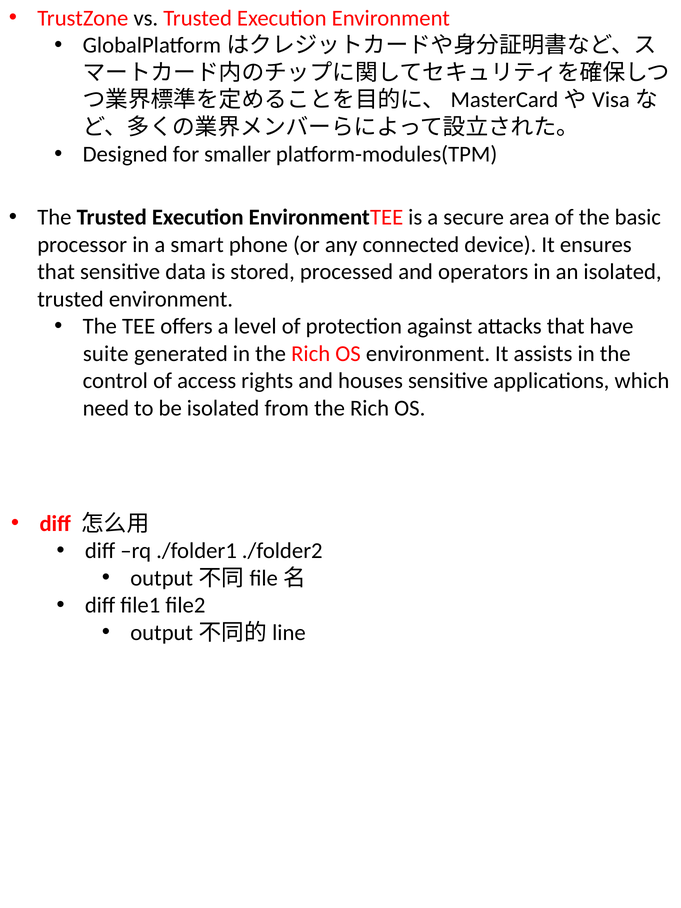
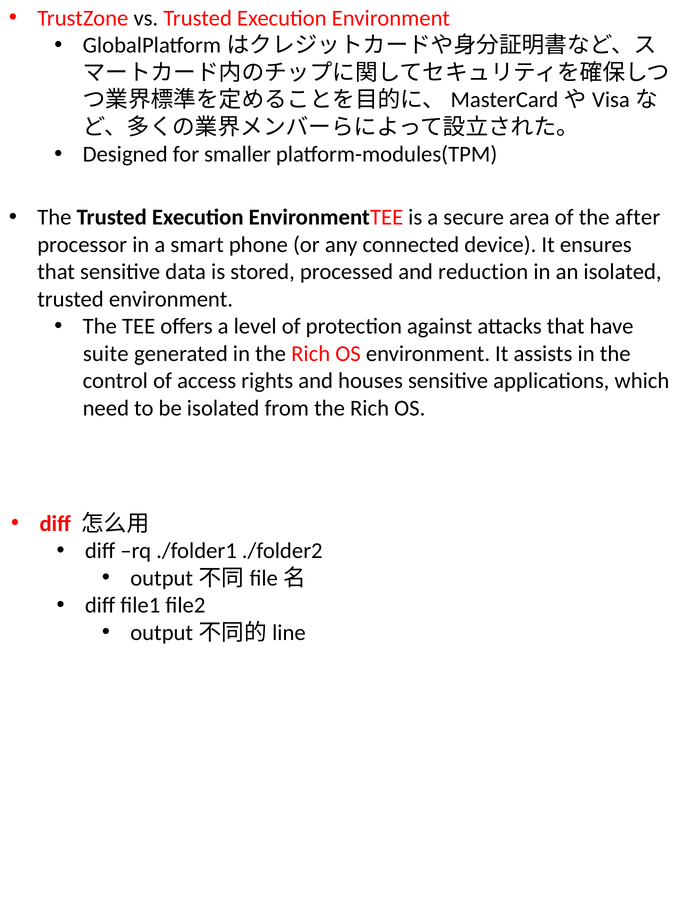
basic: basic -> after
operators: operators -> reduction
